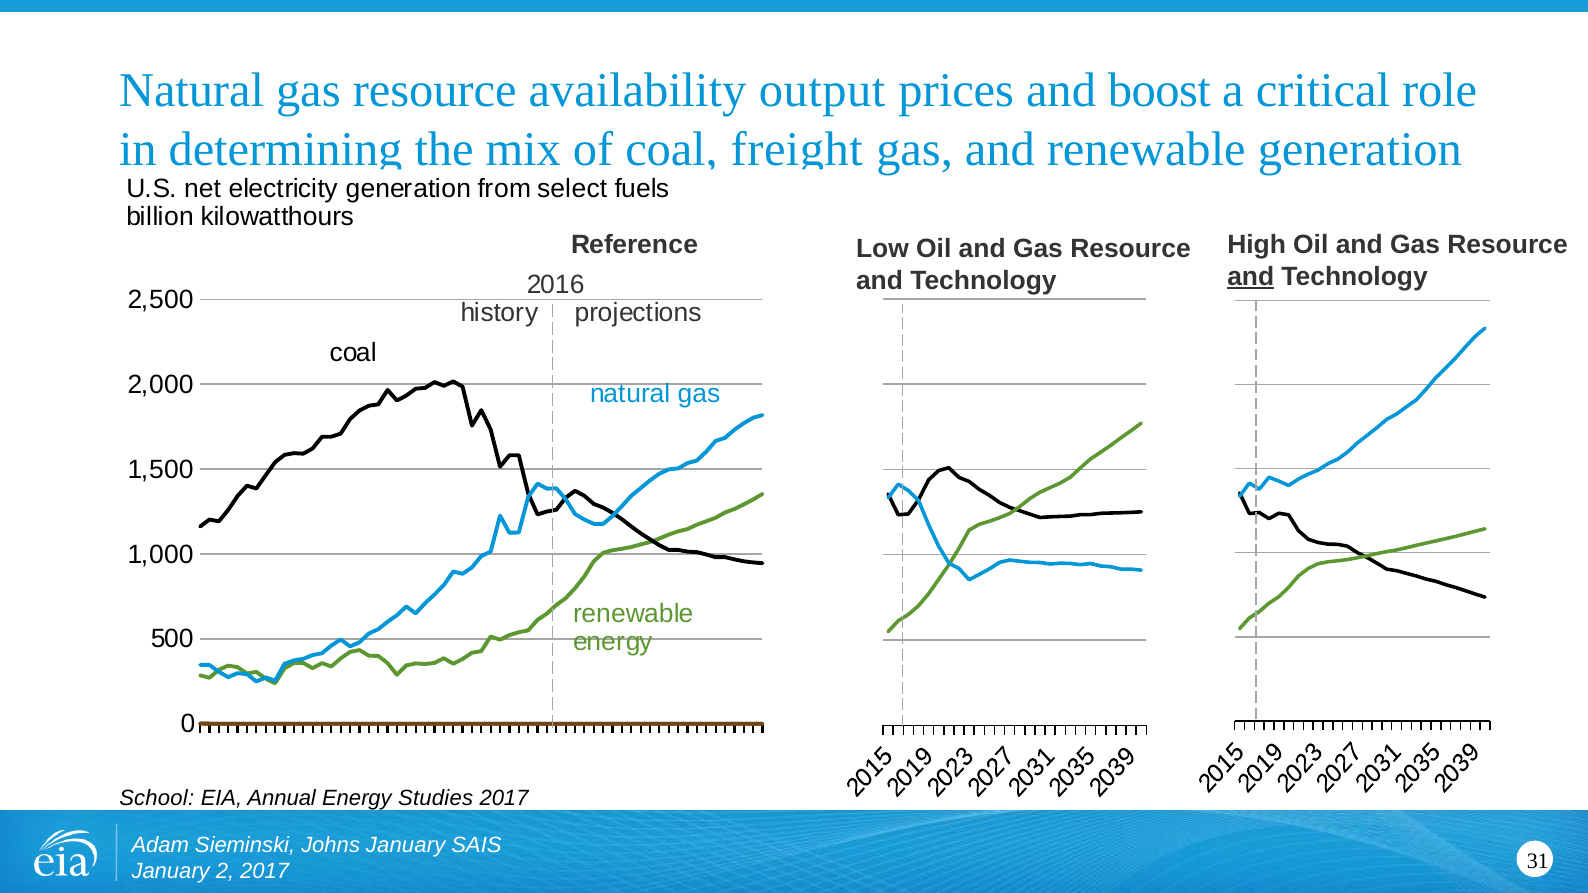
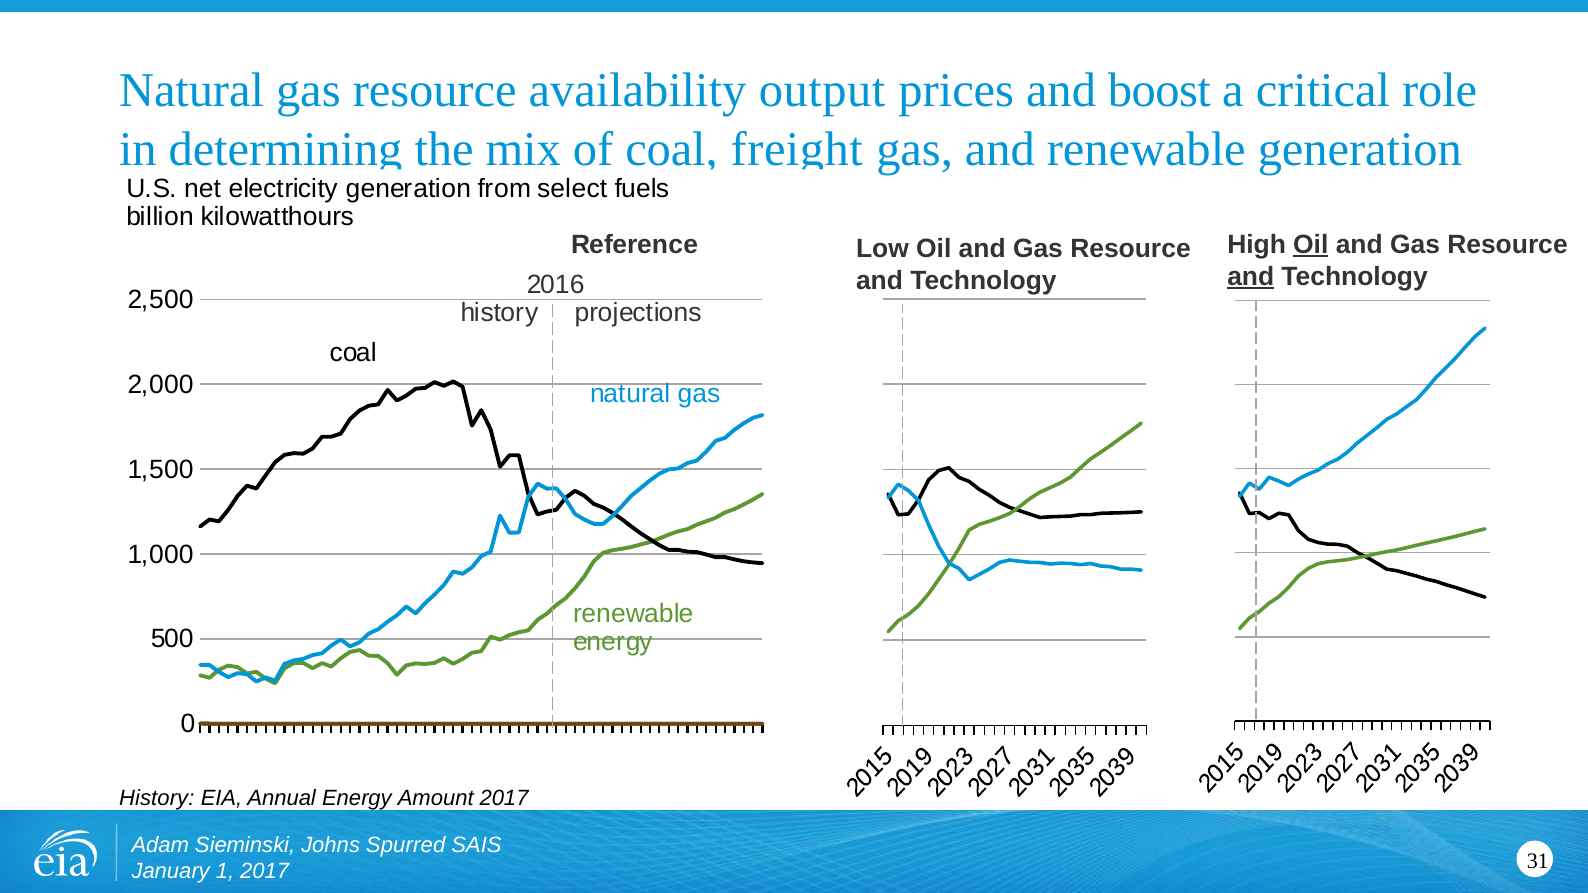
Oil at (1311, 245) underline: none -> present
School at (157, 798): School -> History
Studies: Studies -> Amount
Johns January: January -> Spurred
2: 2 -> 1
